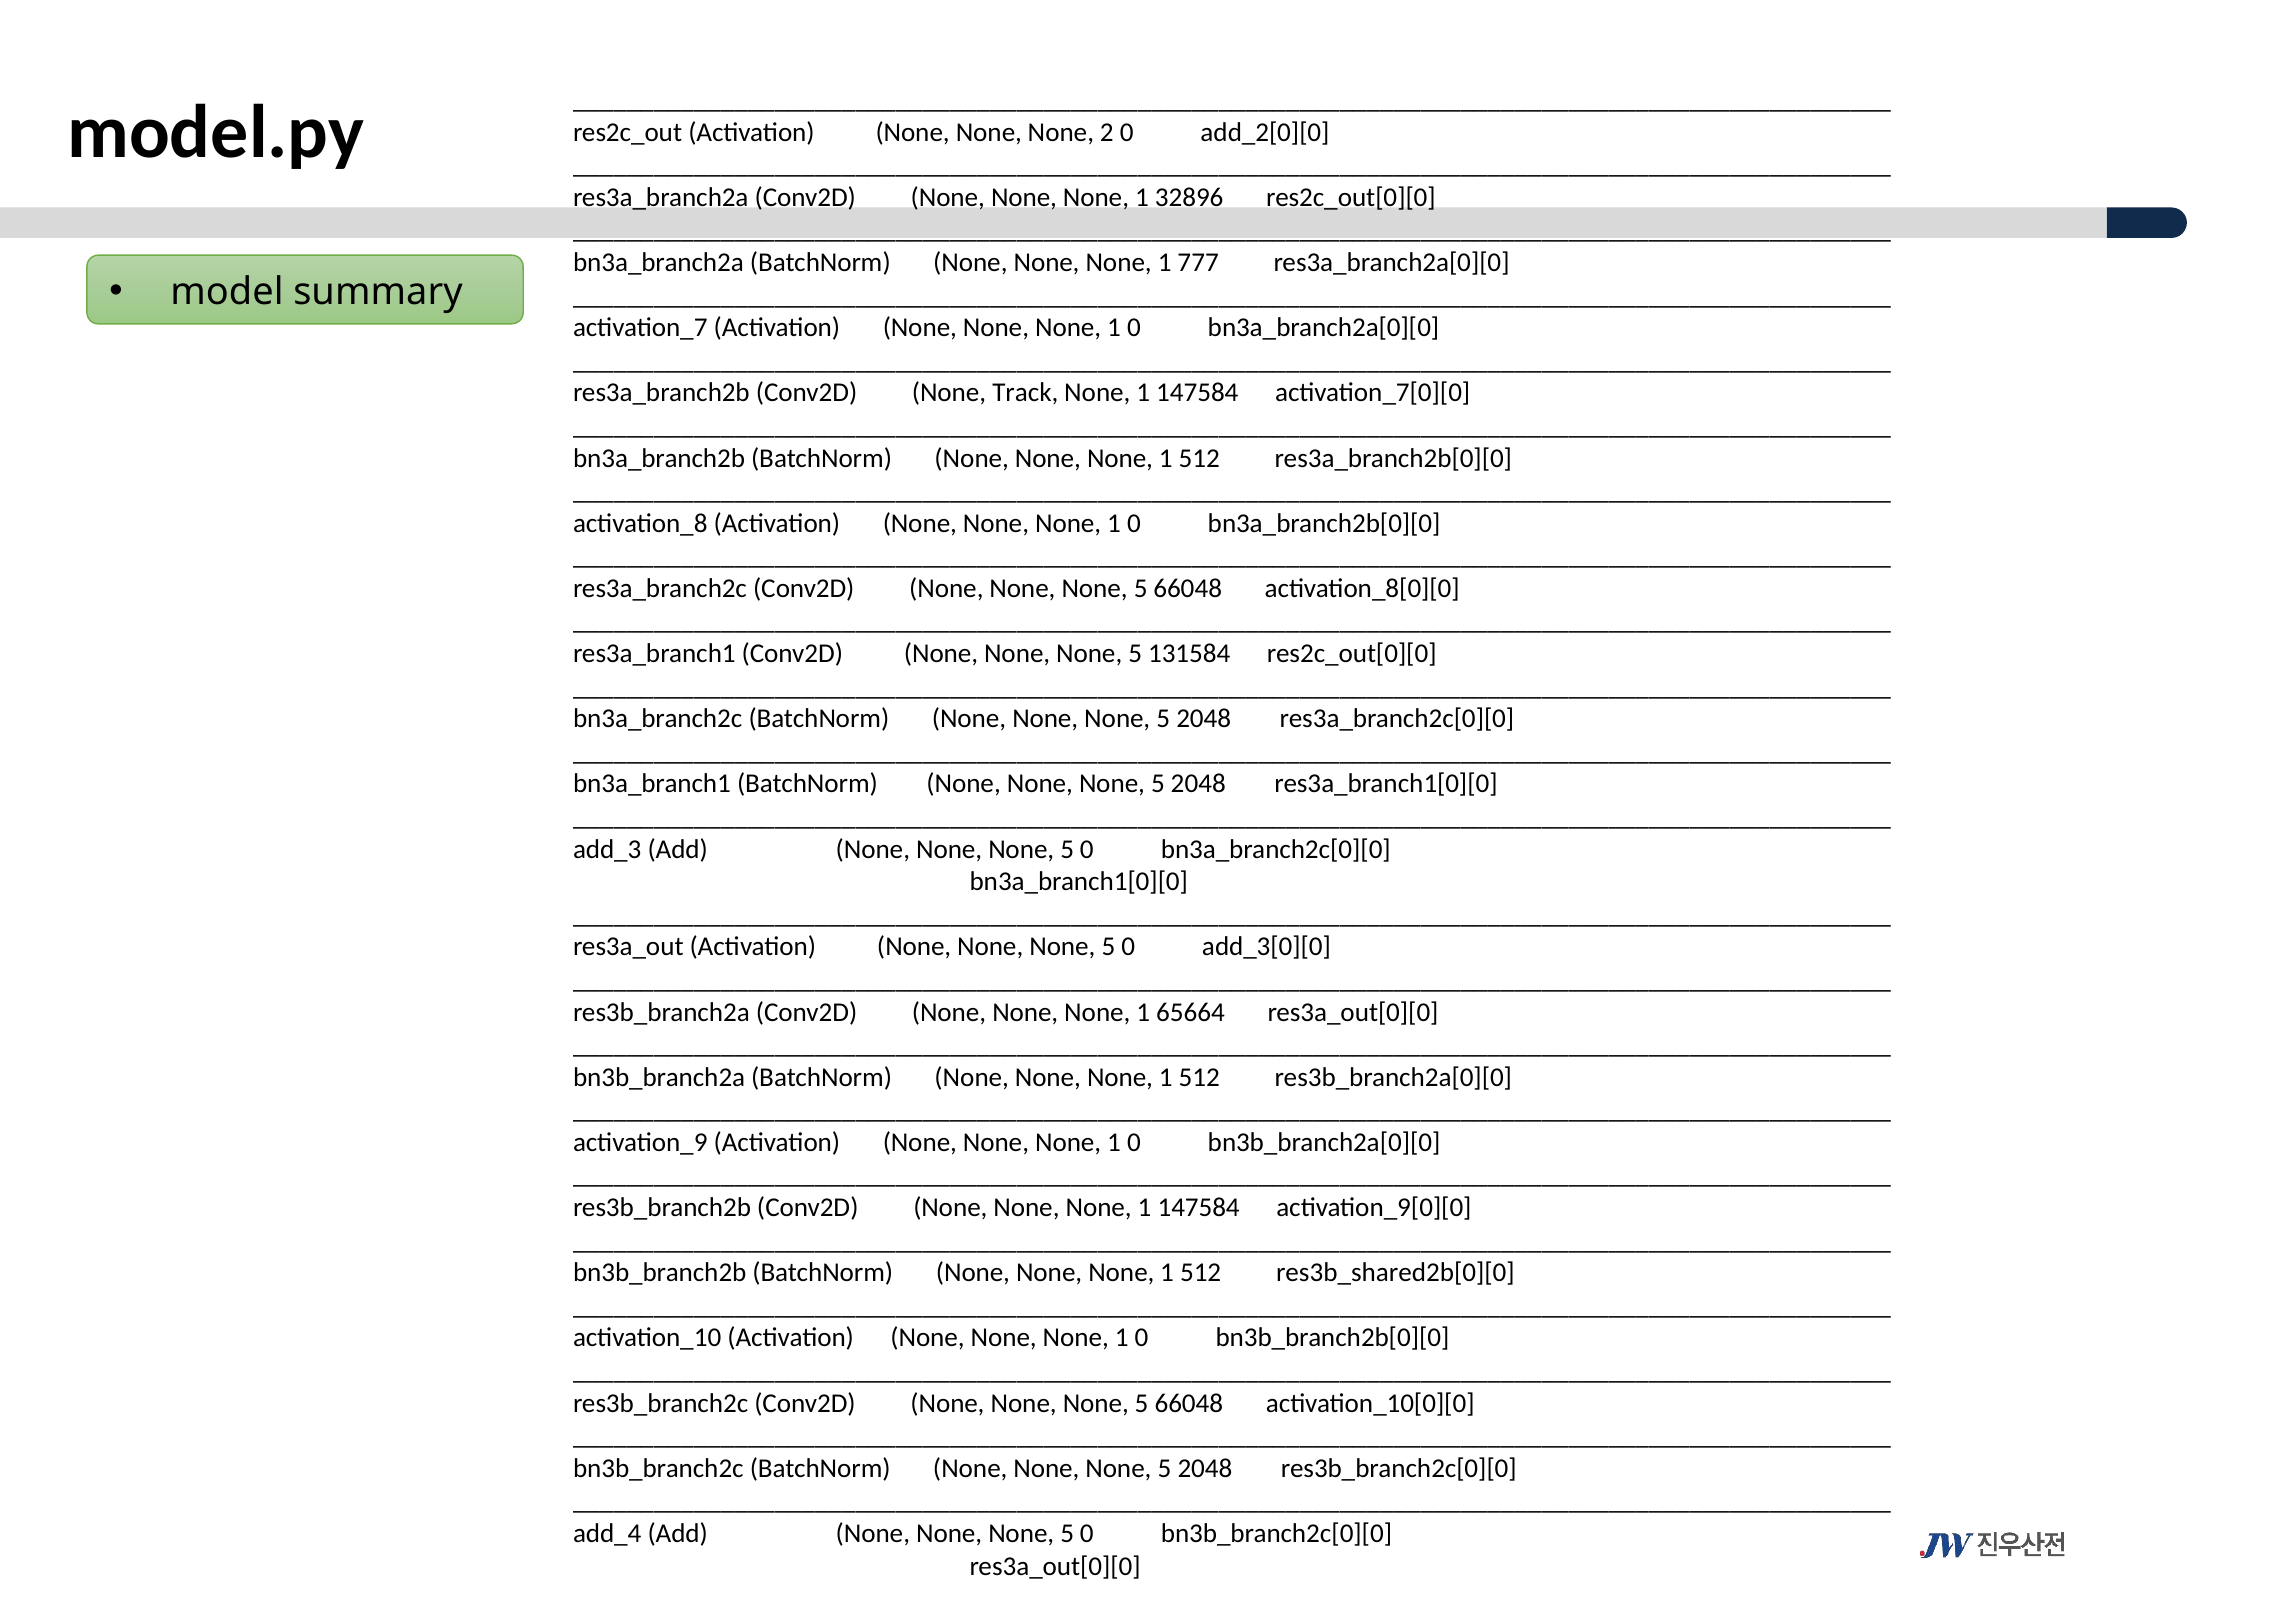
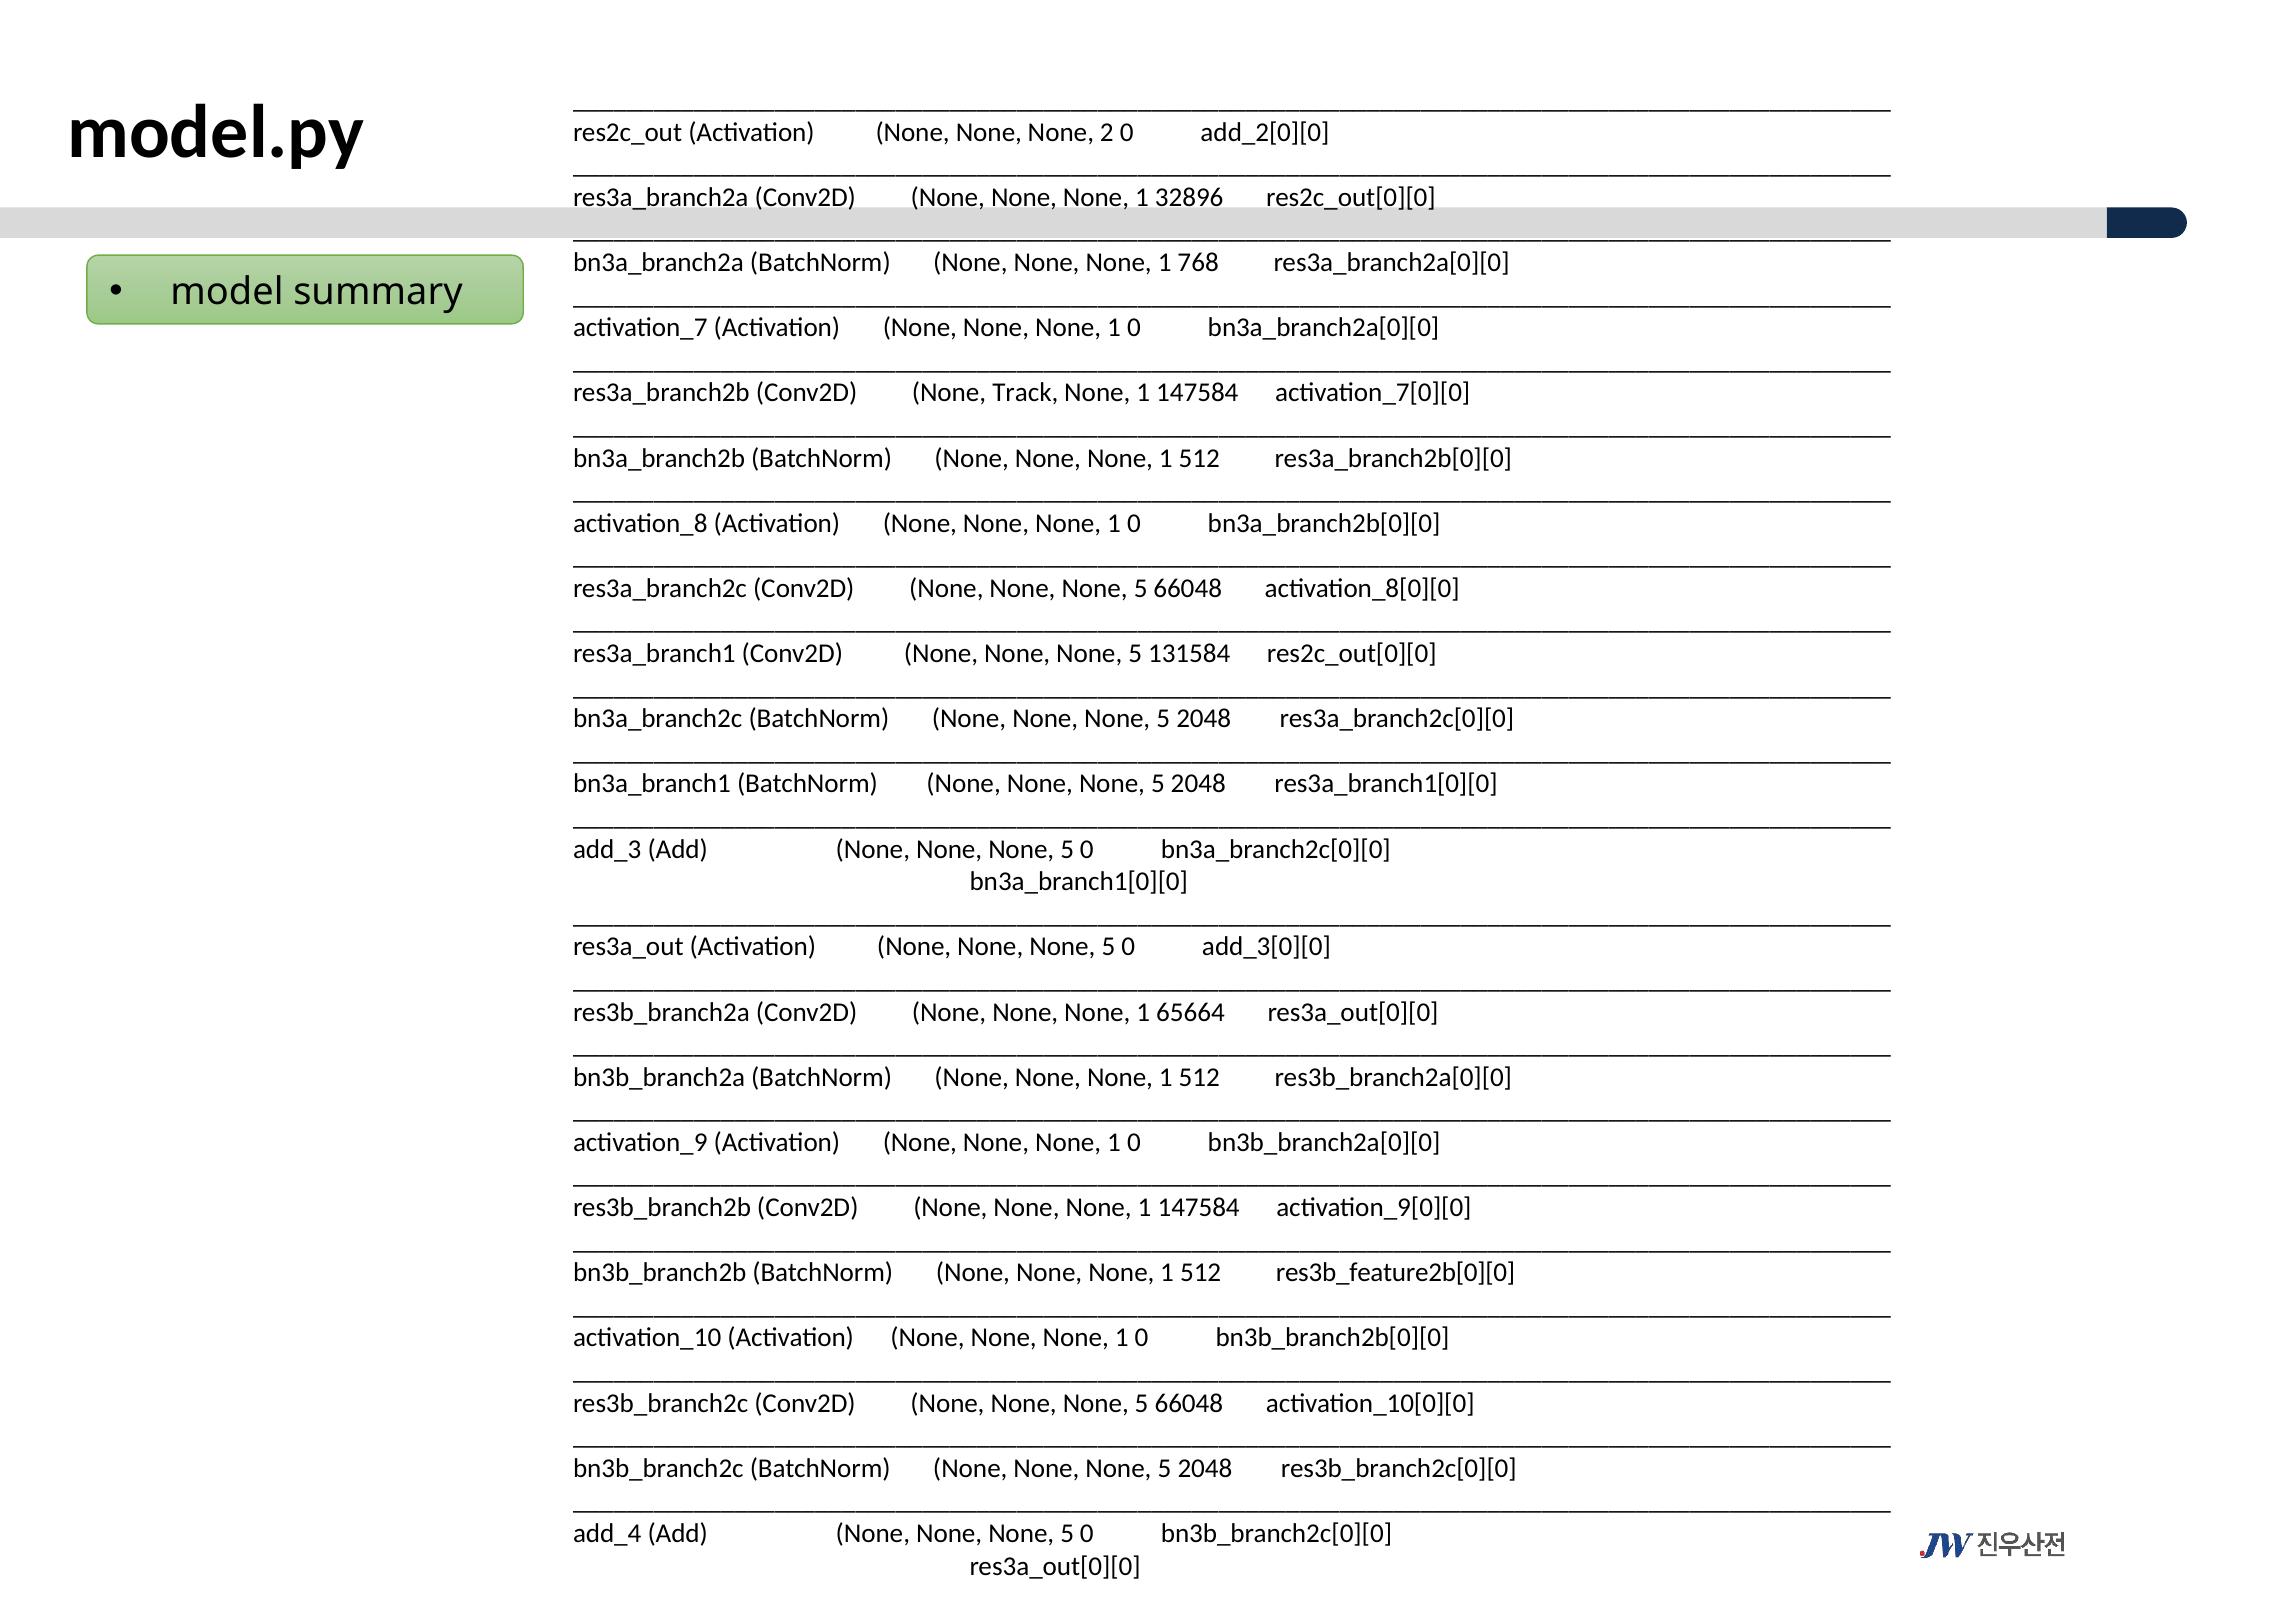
777: 777 -> 768
res3b_shared2b[0][0: res3b_shared2b[0][0 -> res3b_feature2b[0][0
